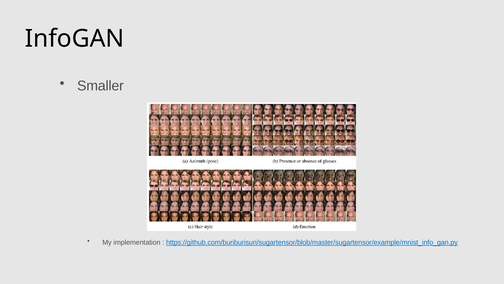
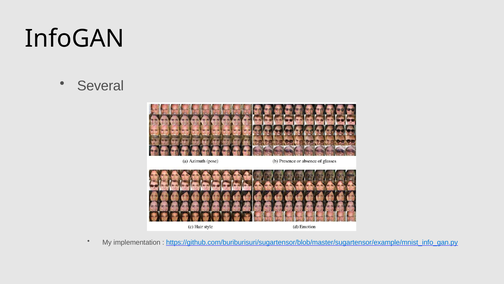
Smaller: Smaller -> Several
